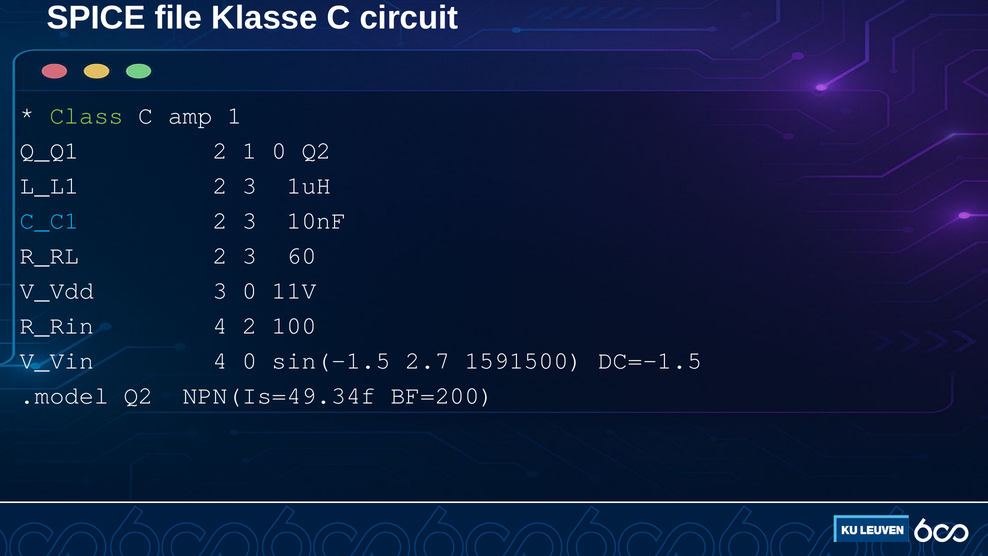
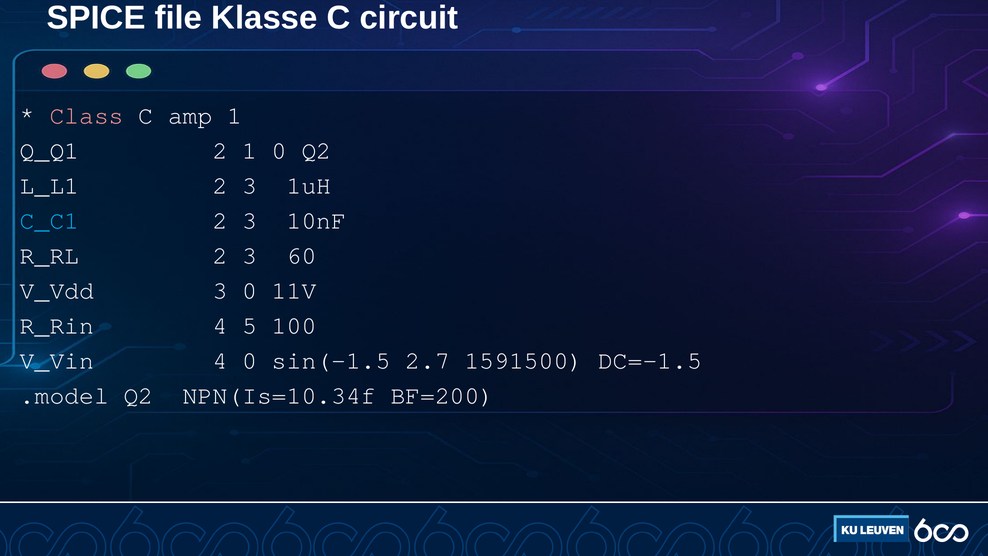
Class colour: light green -> pink
4 2: 2 -> 5
NPN(Is=49.34f: NPN(Is=49.34f -> NPN(Is=10.34f
